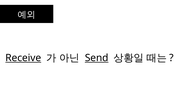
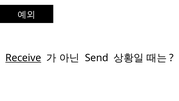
Send underline: present -> none
